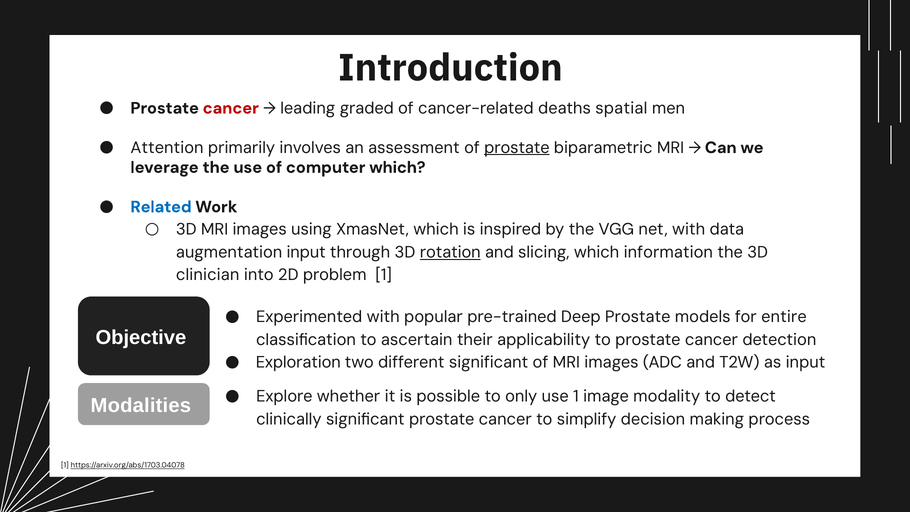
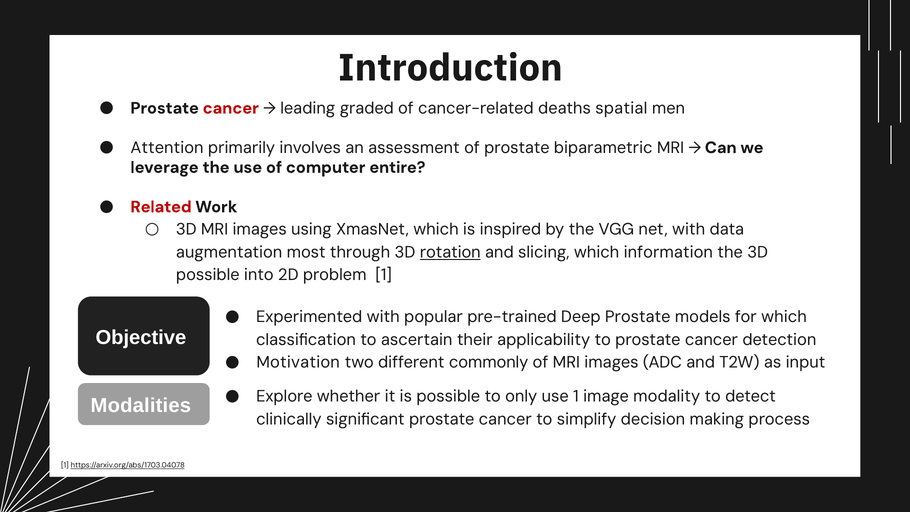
prostate at (517, 148) underline: present -> none
computer which: which -> entire
Related colour: blue -> red
augmentation input: input -> most
clinician at (208, 275): clinician -> possible
for entire: entire -> which
Exploration: Exploration -> Motivation
different significant: significant -> commonly
